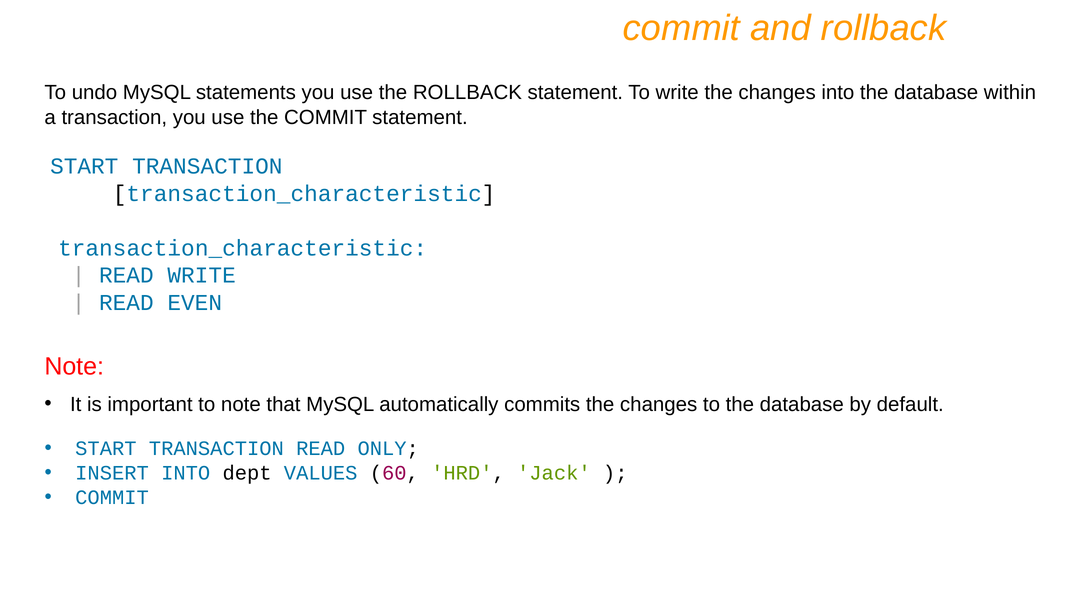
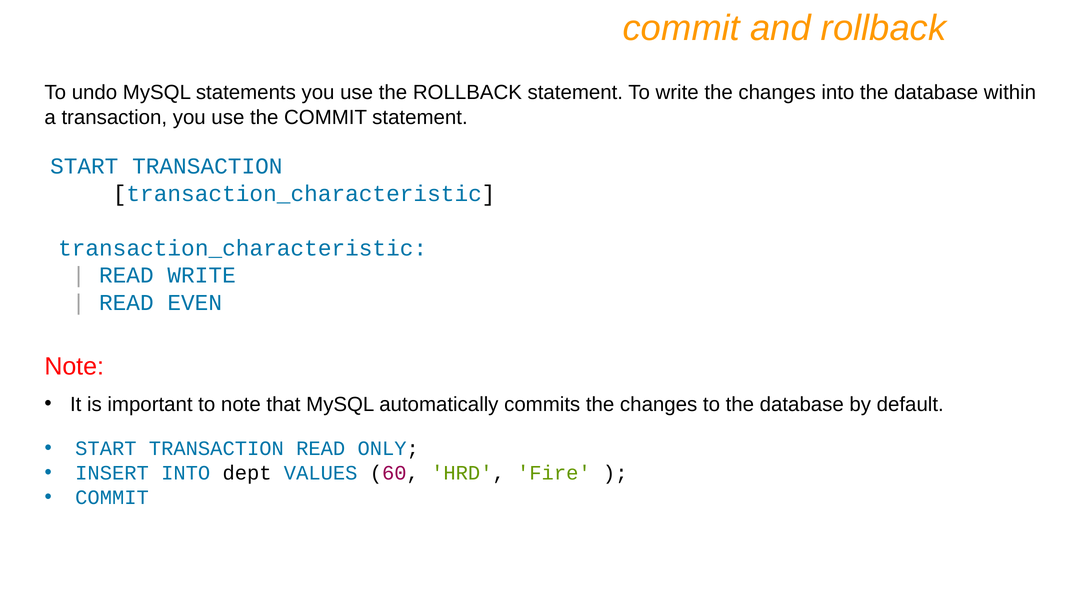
Jack: Jack -> Fire
